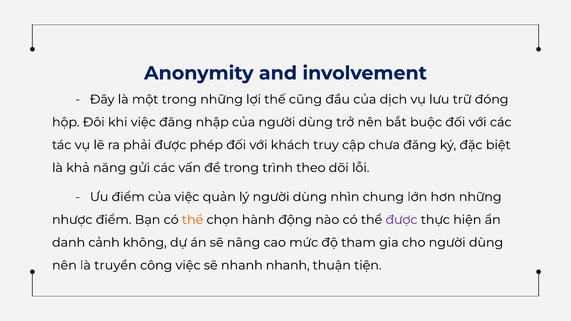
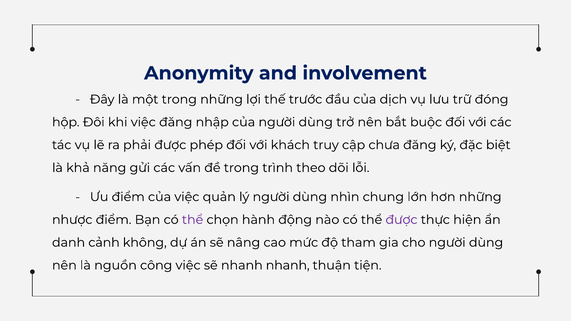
cũng: cũng -> trước
thể at (193, 220) colour: orange -> purple
truyền: truyền -> nguồn
